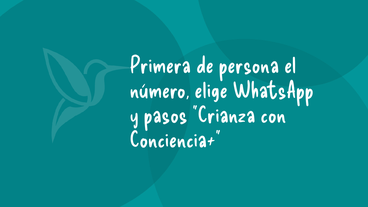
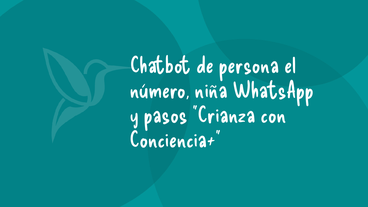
Primera: Primera -> Chatbot
elige: elige -> niña
